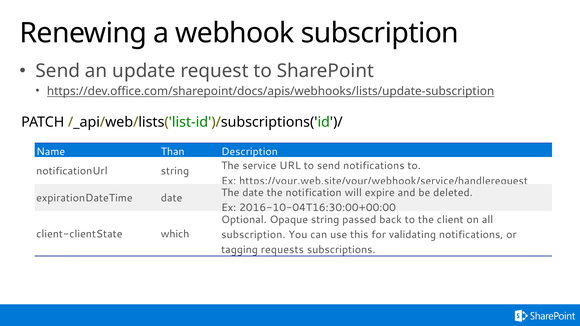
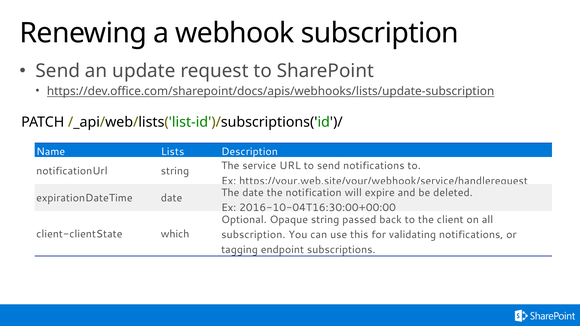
Than: Than -> Lists
requests: requests -> endpoint
